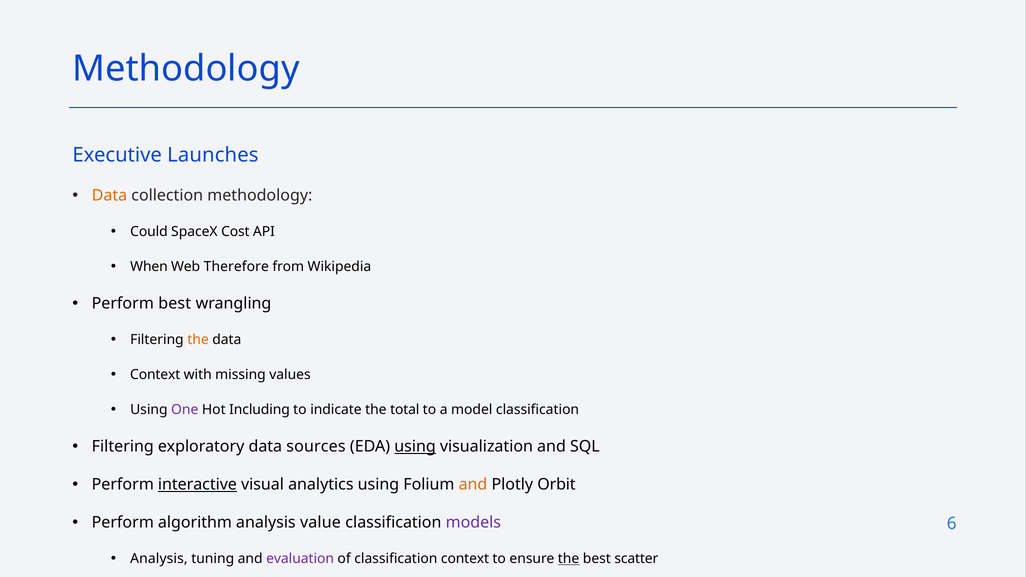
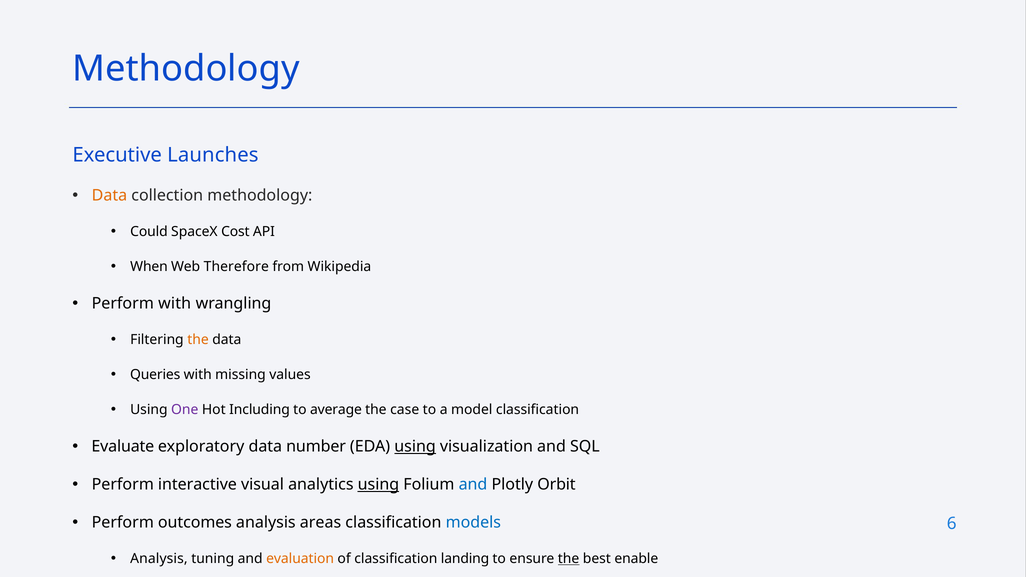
Perform best: best -> with
Context at (155, 375): Context -> Queries
indicate: indicate -> average
total: total -> case
Filtering at (123, 447): Filtering -> Evaluate
sources: sources -> number
interactive underline: present -> none
using at (378, 485) underline: none -> present
and at (473, 485) colour: orange -> blue
algorithm: algorithm -> outcomes
value: value -> areas
models colour: purple -> blue
evaluation colour: purple -> orange
classification context: context -> landing
scatter: scatter -> enable
